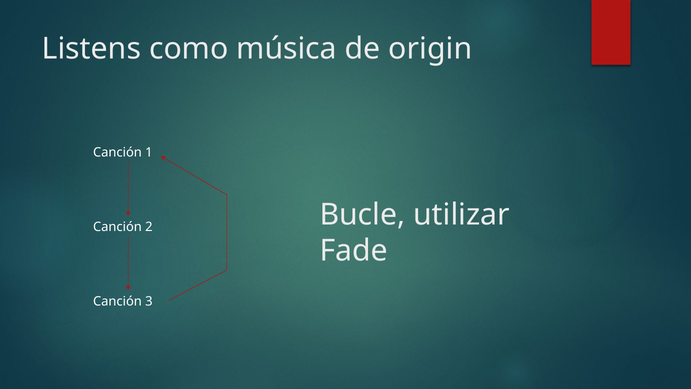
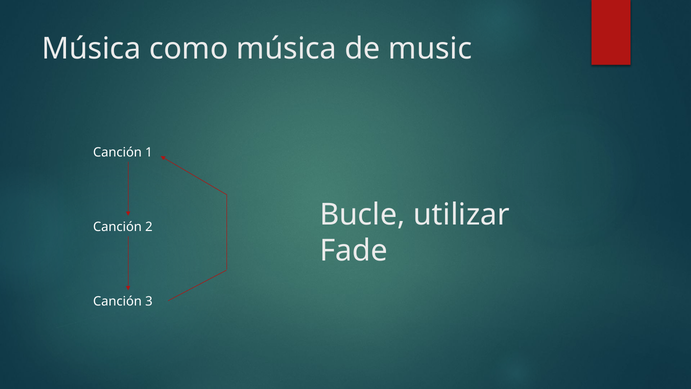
Listens at (91, 49): Listens -> Música
origin: origin -> music
